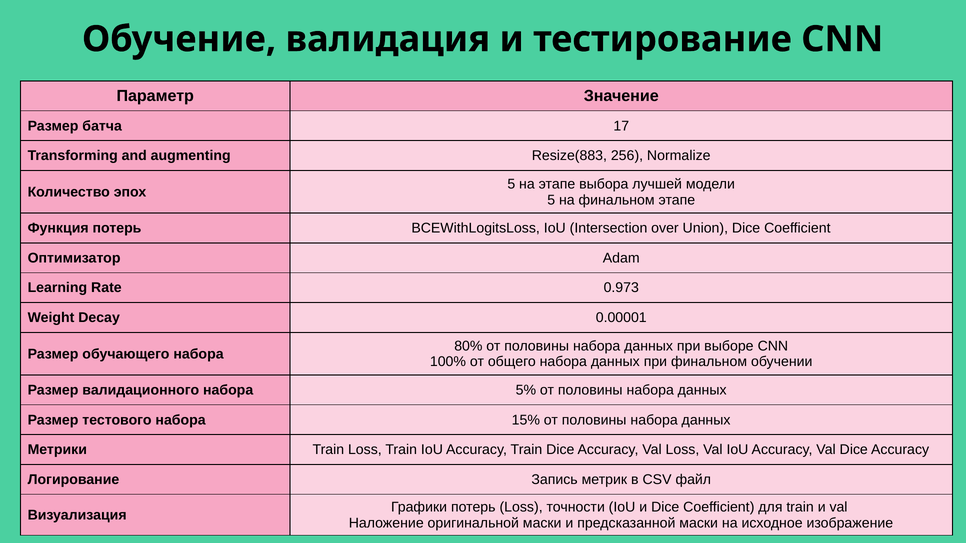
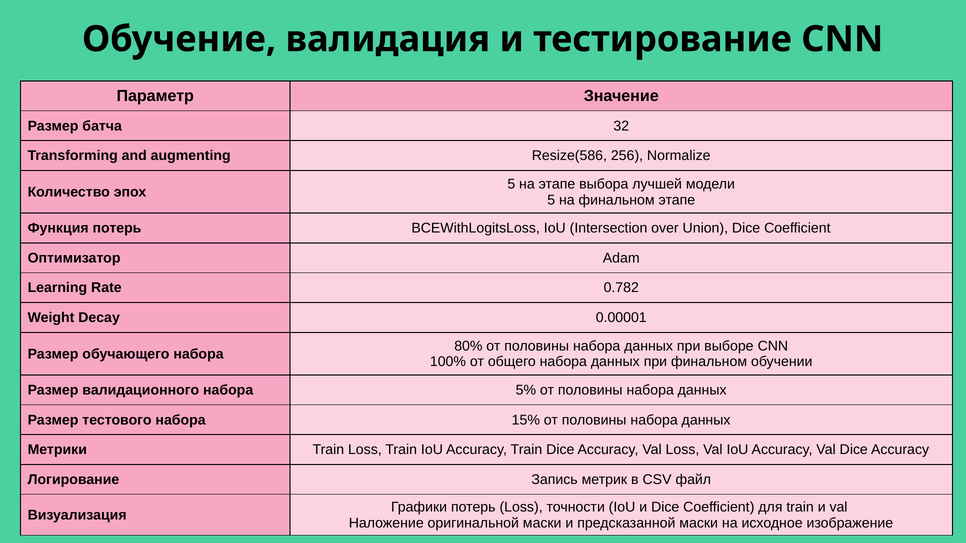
17: 17 -> 32
Resize(883: Resize(883 -> Resize(586
0.973: 0.973 -> 0.782
